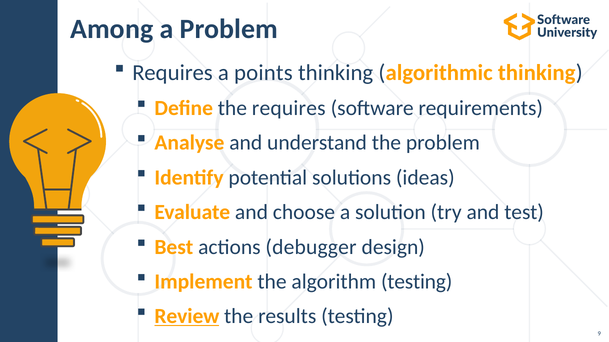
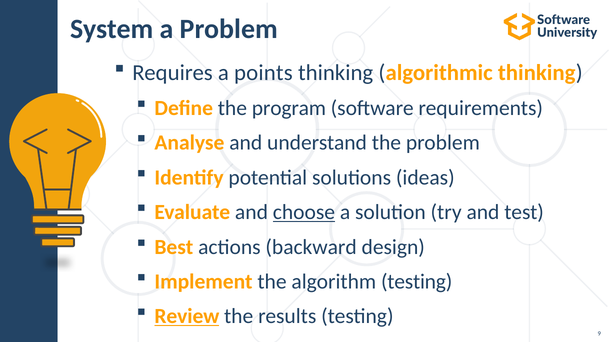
Among: Among -> System
the requires: requires -> program
choose underline: none -> present
debugger: debugger -> backward
